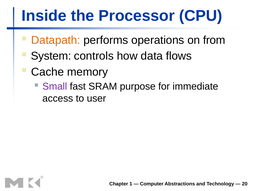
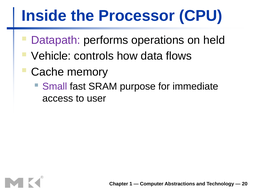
Datapath colour: orange -> purple
from: from -> held
System: System -> Vehicle
